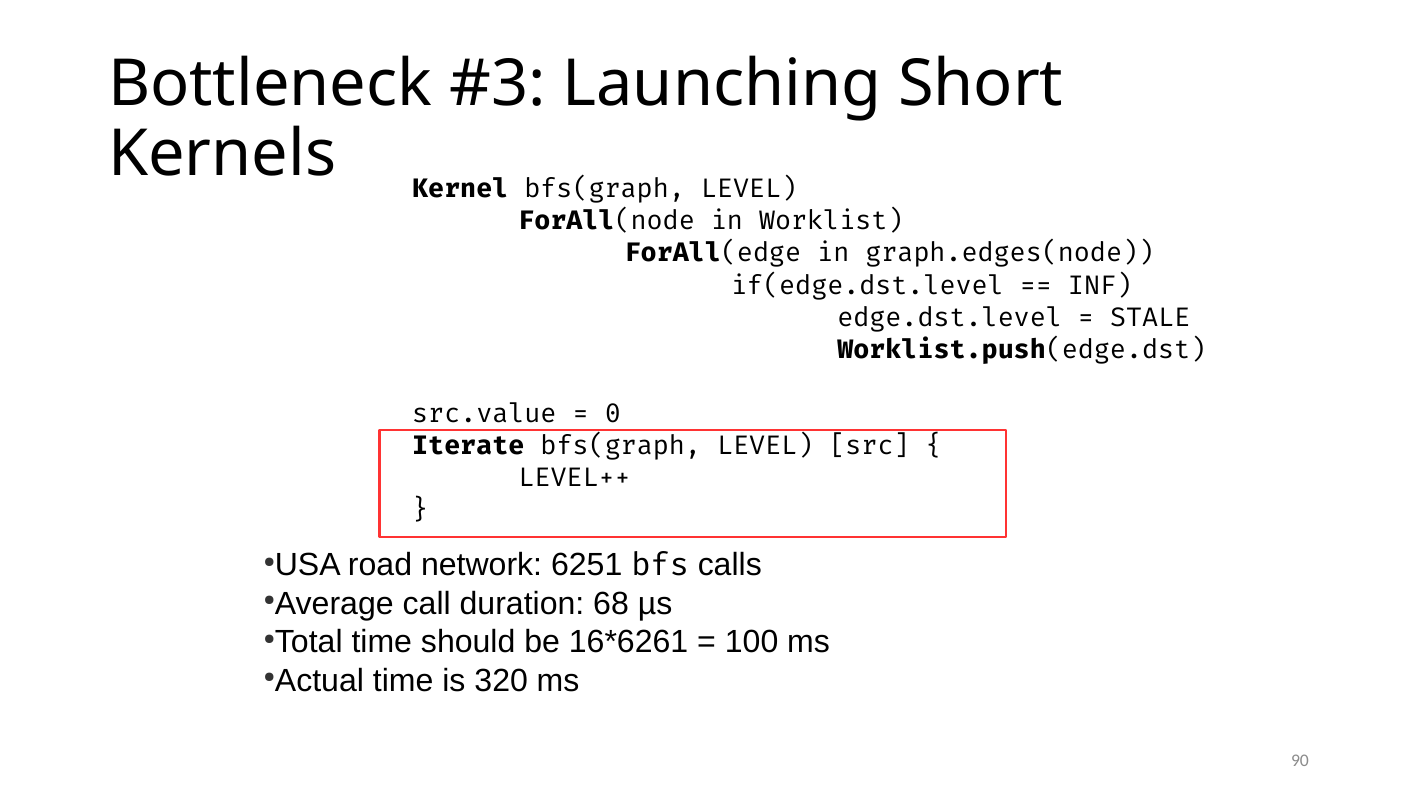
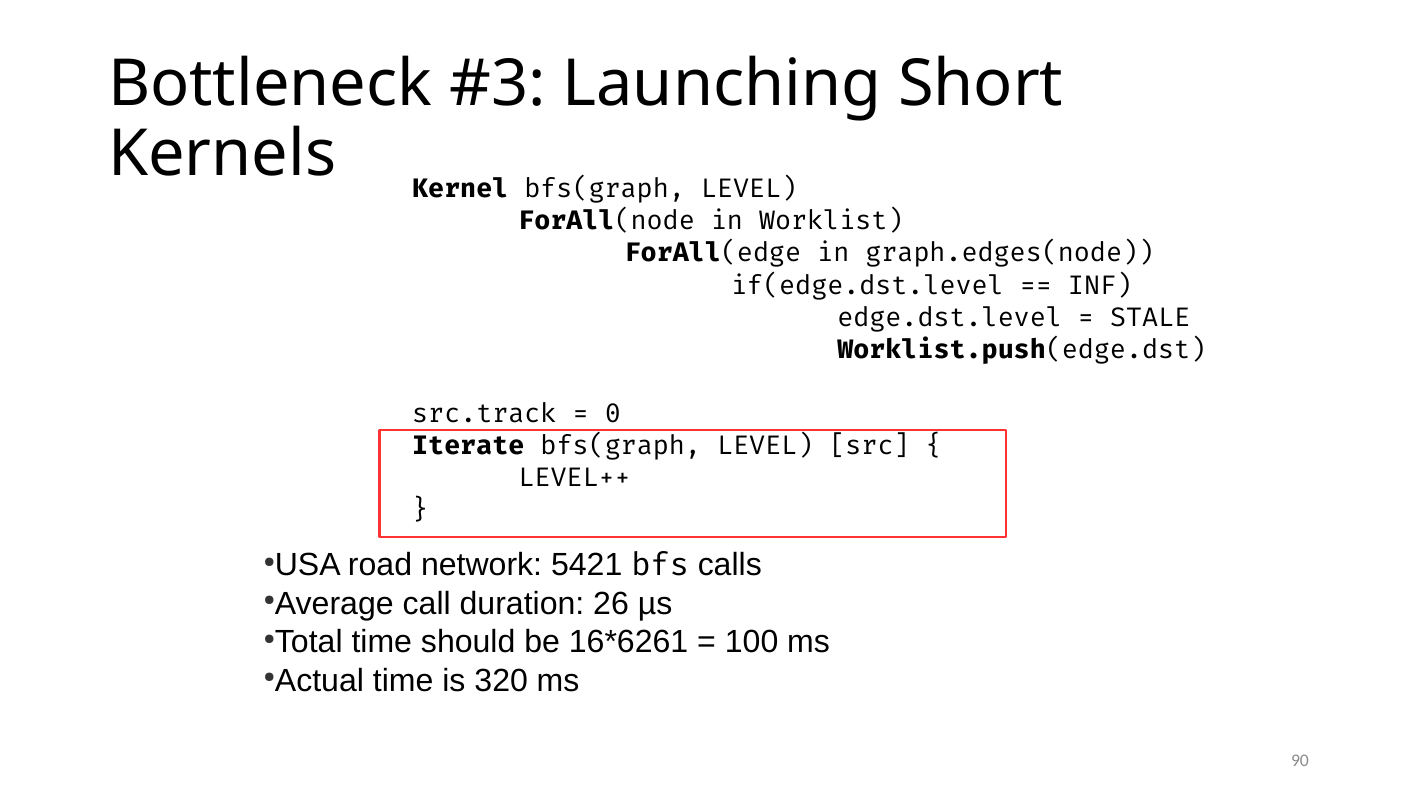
src.value: src.value -> src.track
6251: 6251 -> 5421
68: 68 -> 26
